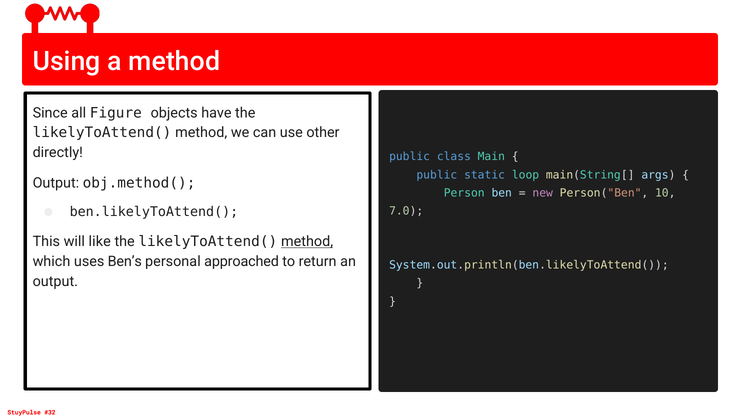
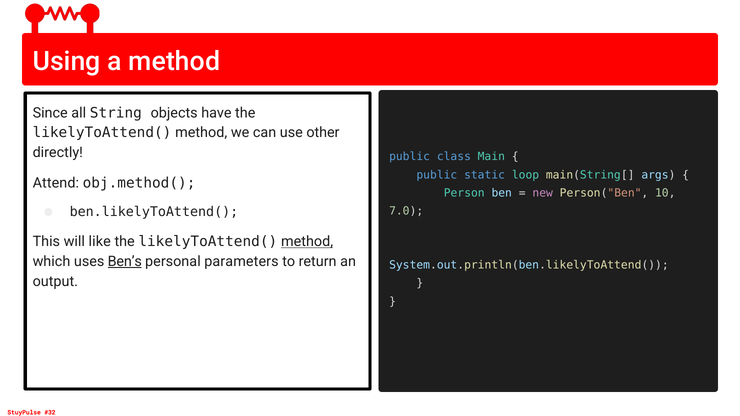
Figure: Figure -> String
Output at (56, 183): Output -> Attend
Ben’s underline: none -> present
approached: approached -> parameters
